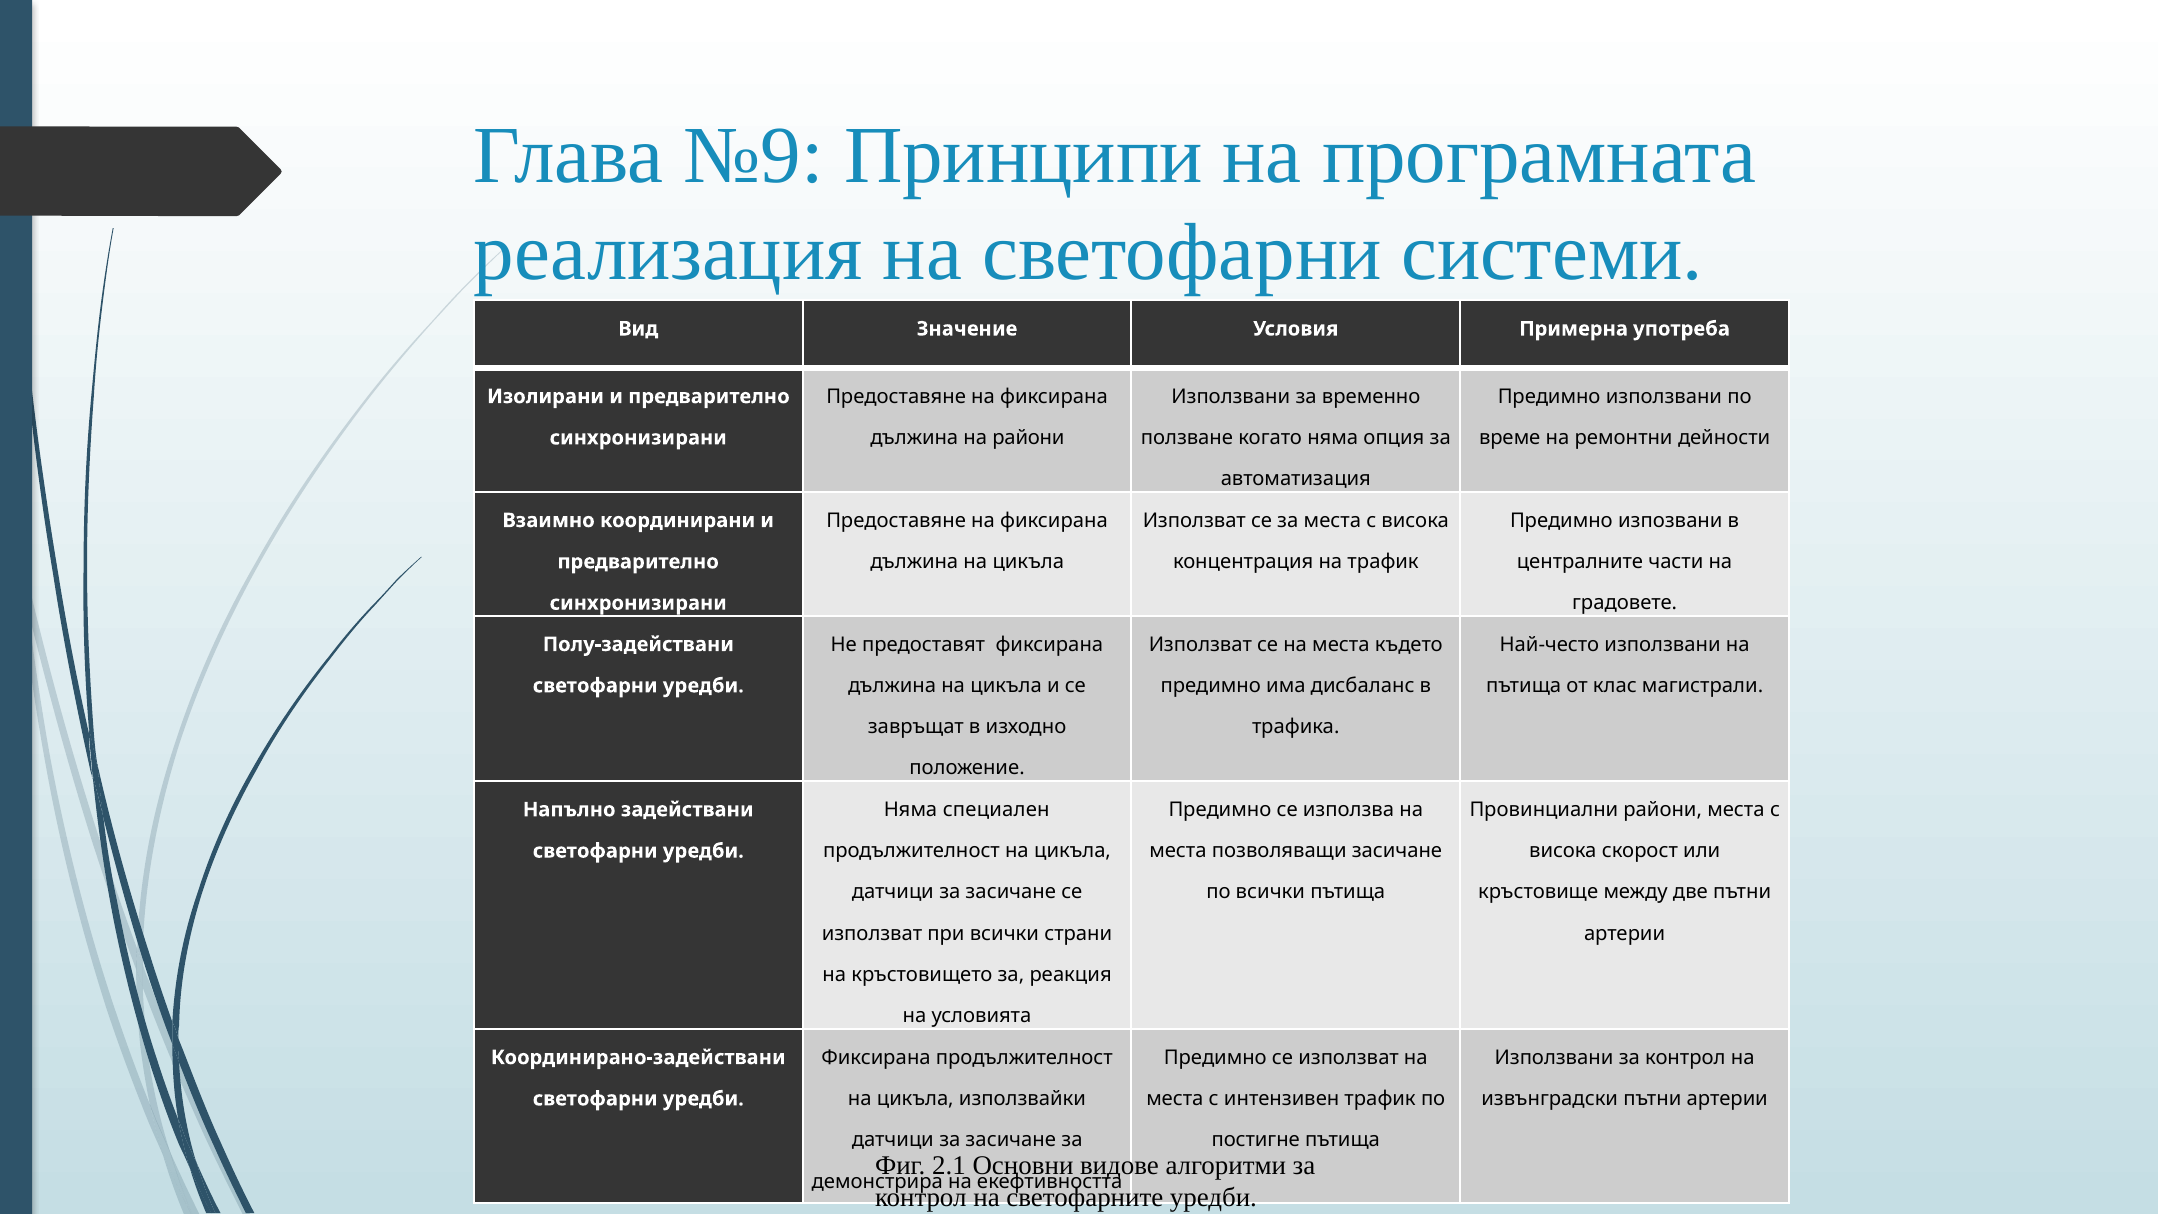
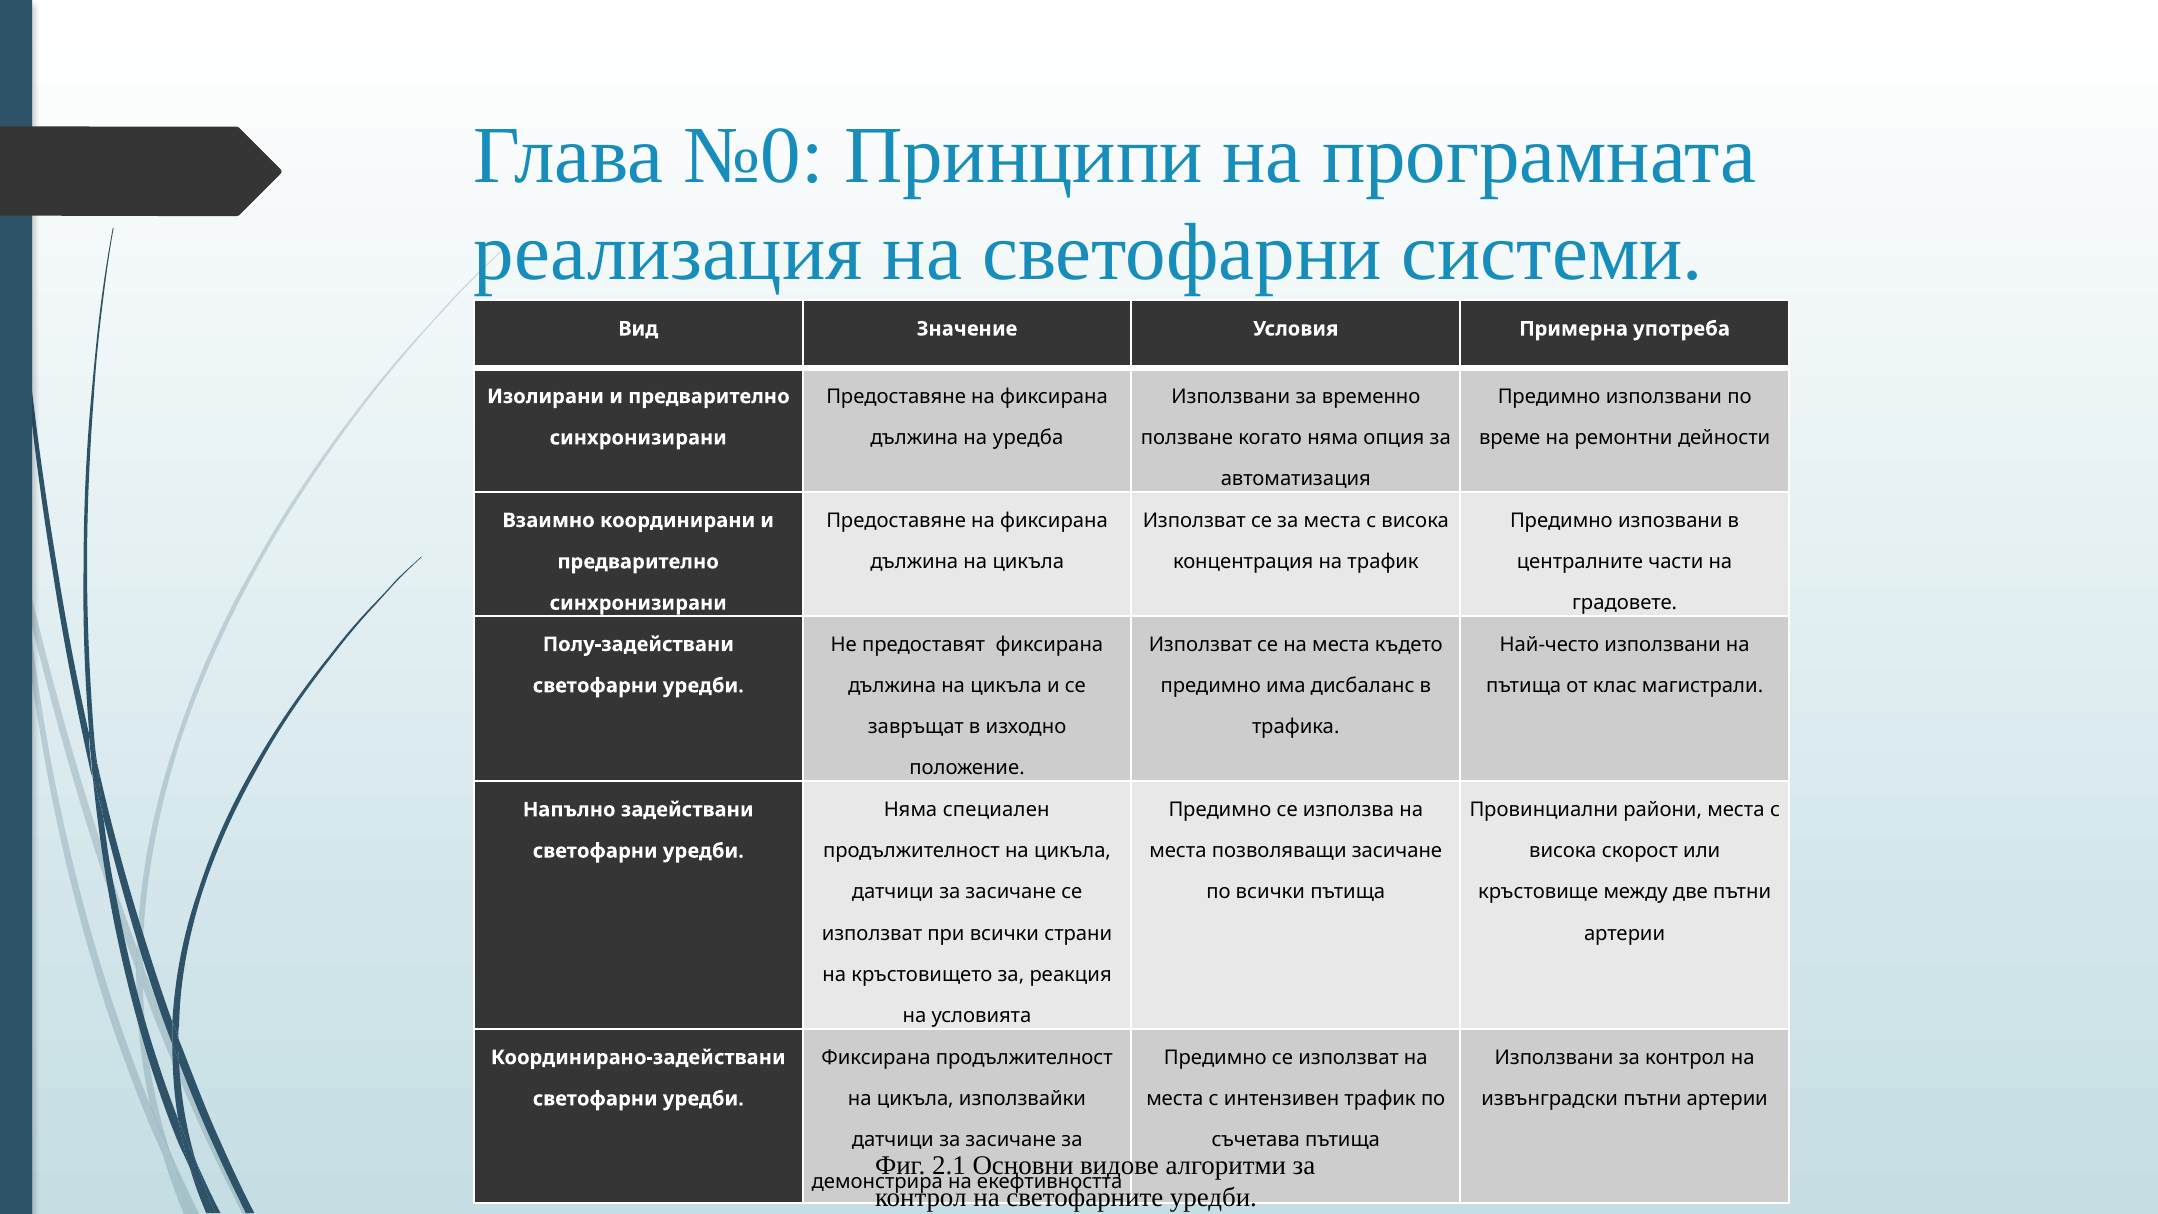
№9: №9 -> №0
на райони: райони -> уредба
постигне: постигне -> съчетава
